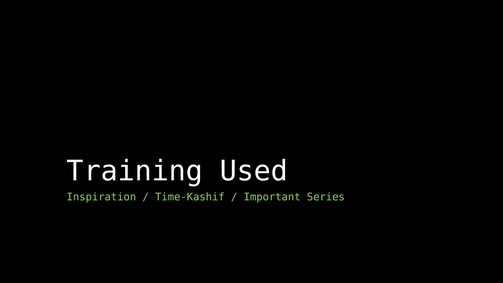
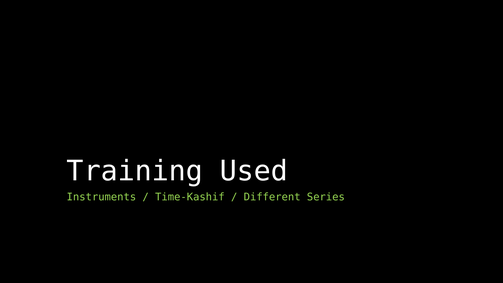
Inspiration: Inspiration -> Instruments
Important: Important -> Different
